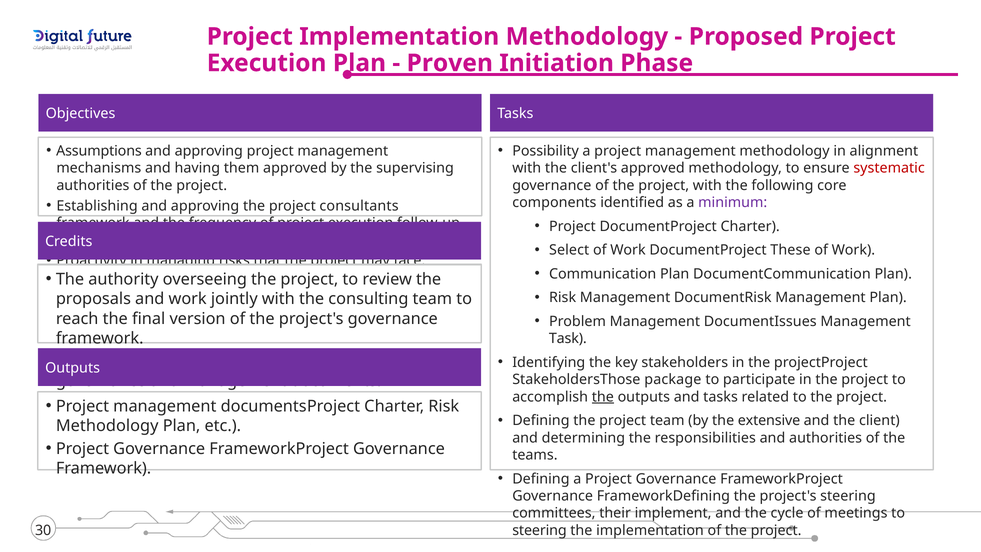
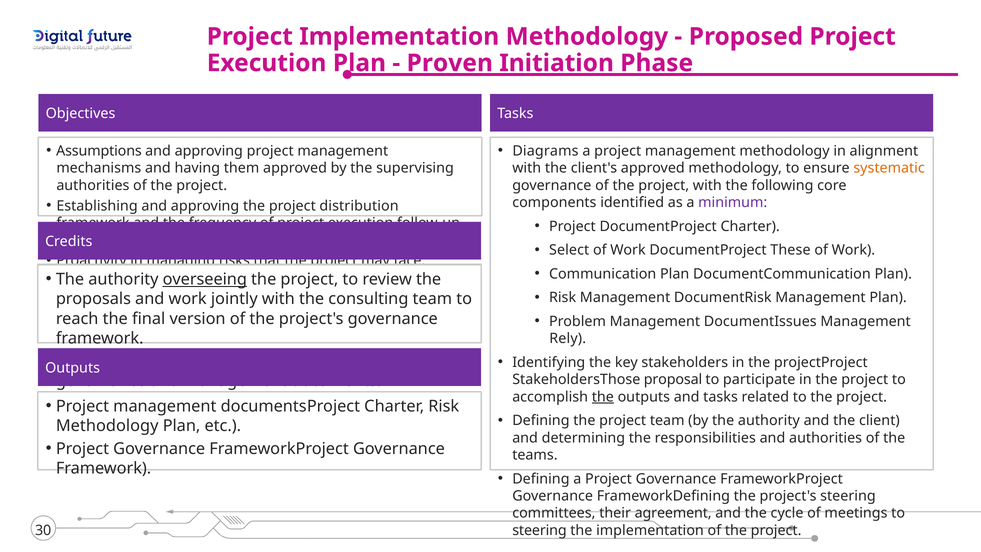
Possibility: Possibility -> Diagrams
systematic colour: red -> orange
consultants: consultants -> distribution
overseeing underline: none -> present
Task: Task -> Rely
package: package -> proposal
by the extensive: extensive -> authority
implement: implement -> agreement
